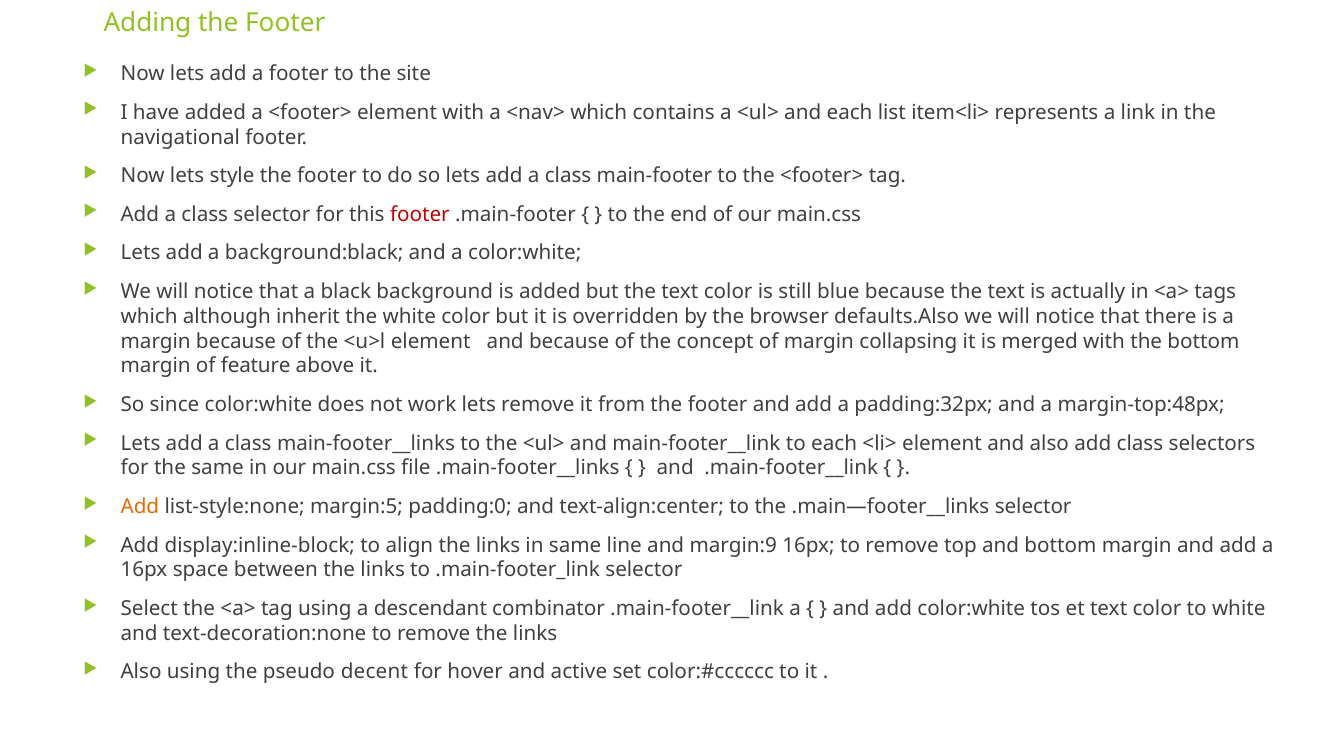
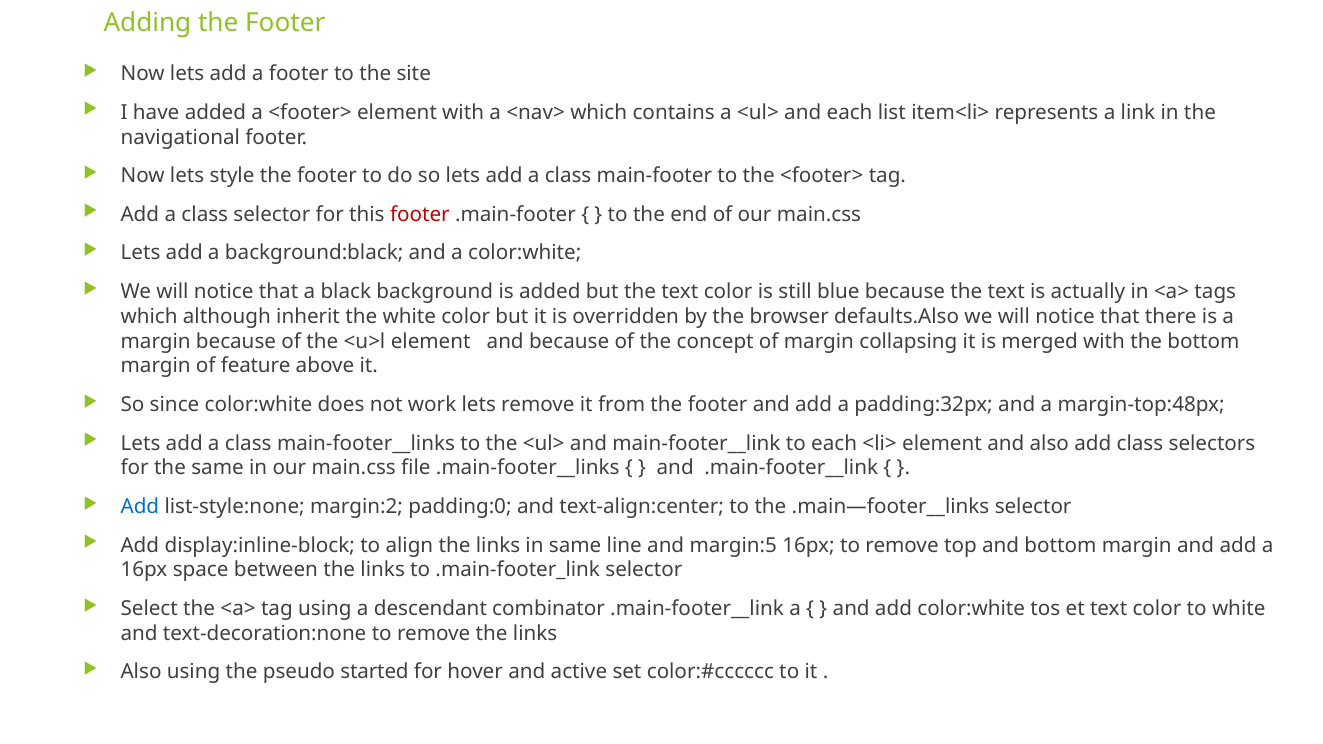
Add at (140, 507) colour: orange -> blue
margin:5: margin:5 -> margin:2
margin:9: margin:9 -> margin:5
decent: decent -> started
